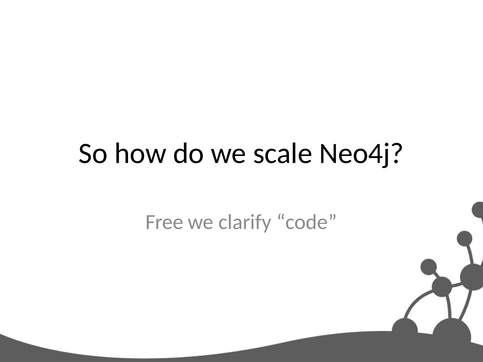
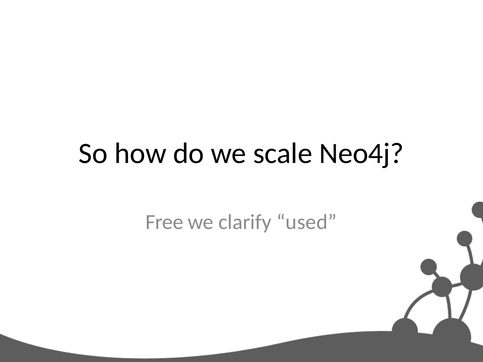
code: code -> used
